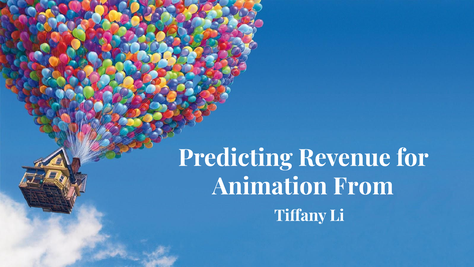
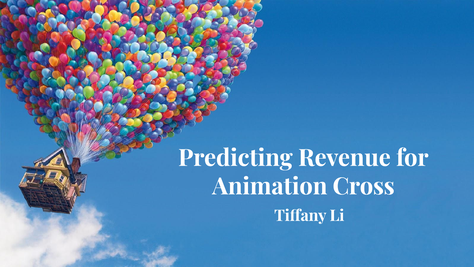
From: From -> Cross
